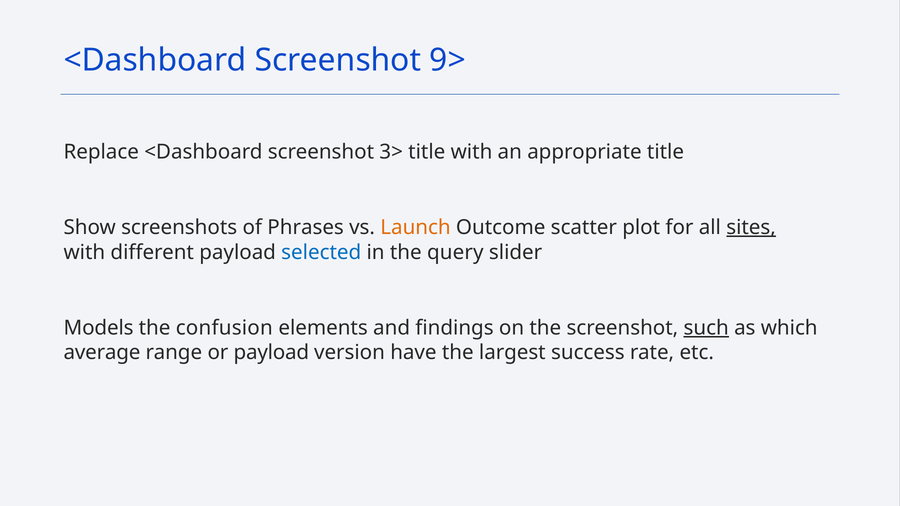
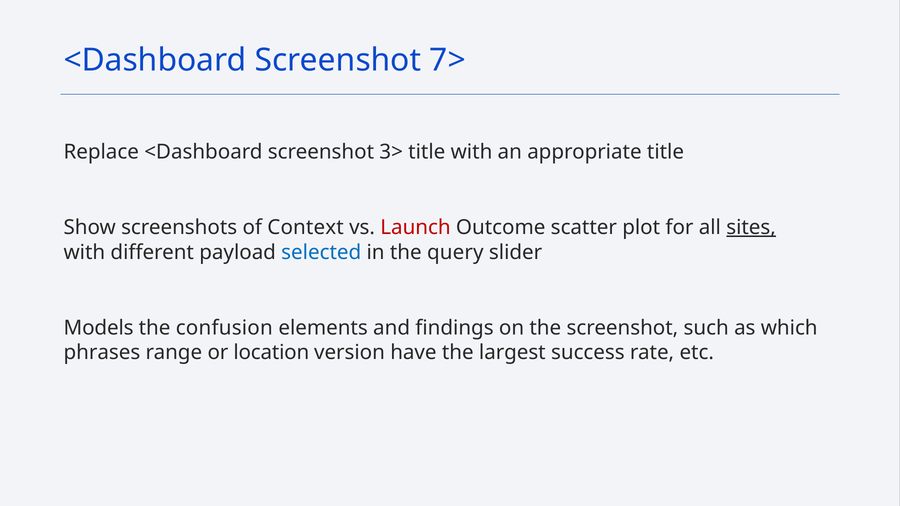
9>: 9> -> 7>
Phrases: Phrases -> Context
Launch colour: orange -> red
such underline: present -> none
average: average -> phrases
or payload: payload -> location
